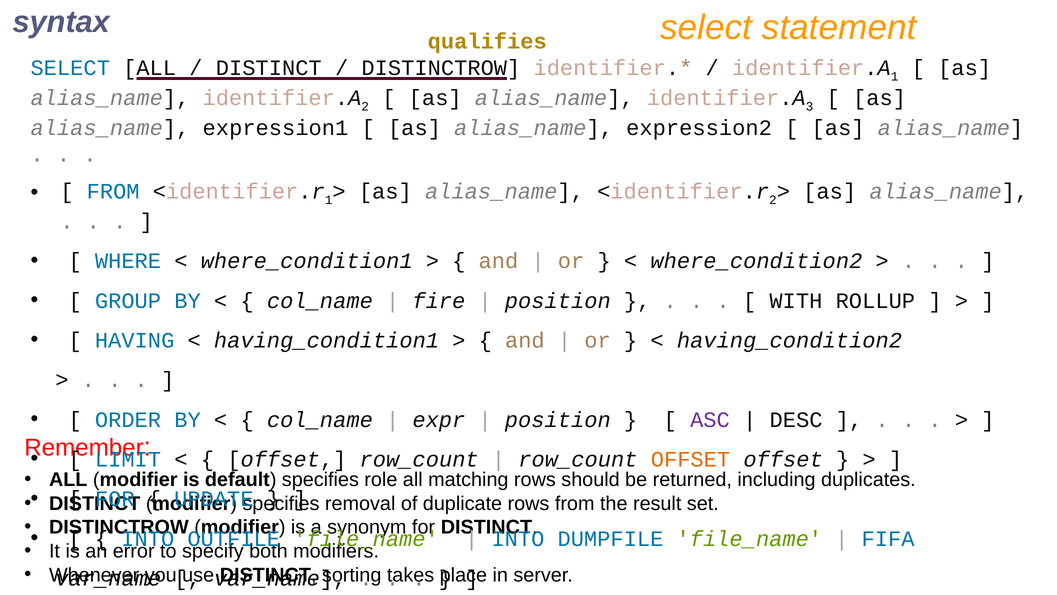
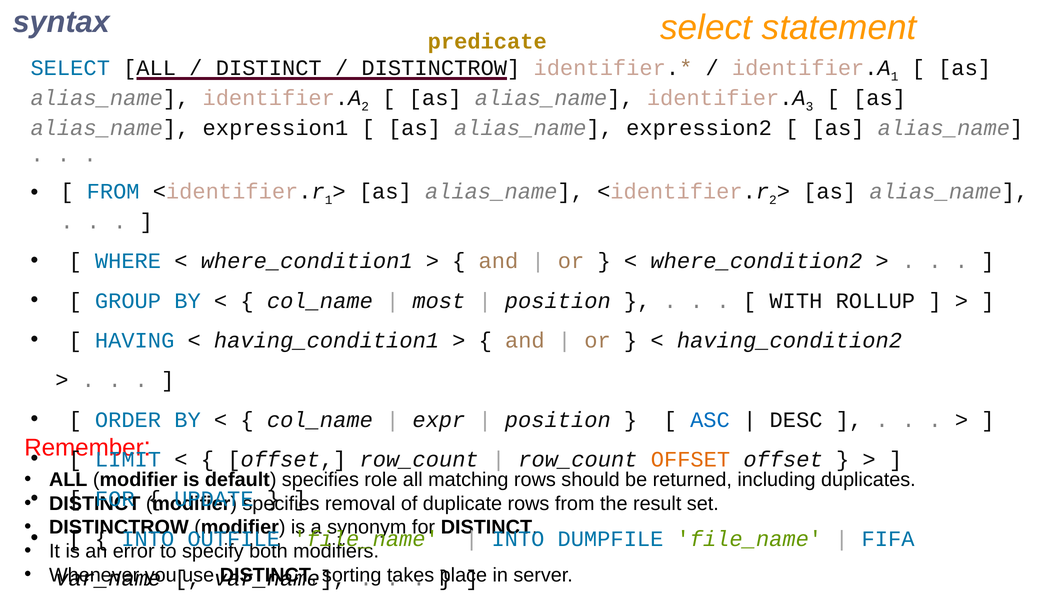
qualifies: qualifies -> predicate
fire: fire -> most
ASC colour: purple -> blue
